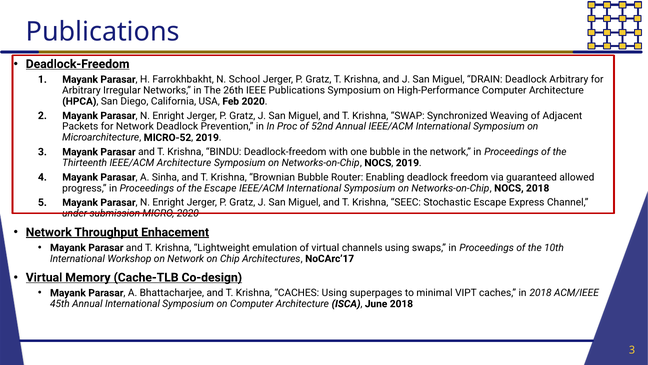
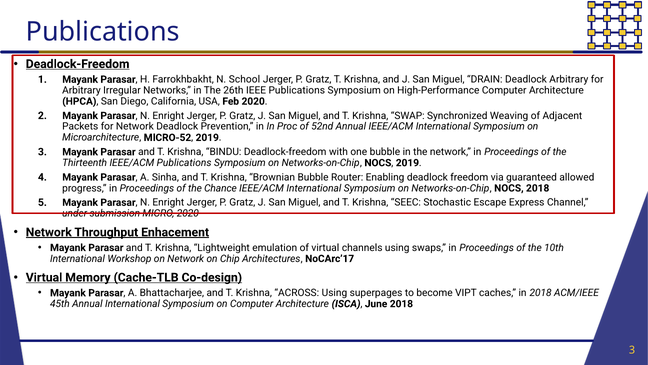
IEEE/ACM Architecture: Architecture -> Publications
the Escape: Escape -> Chance
Krishna CACHES: CACHES -> ACROSS
minimal: minimal -> become
